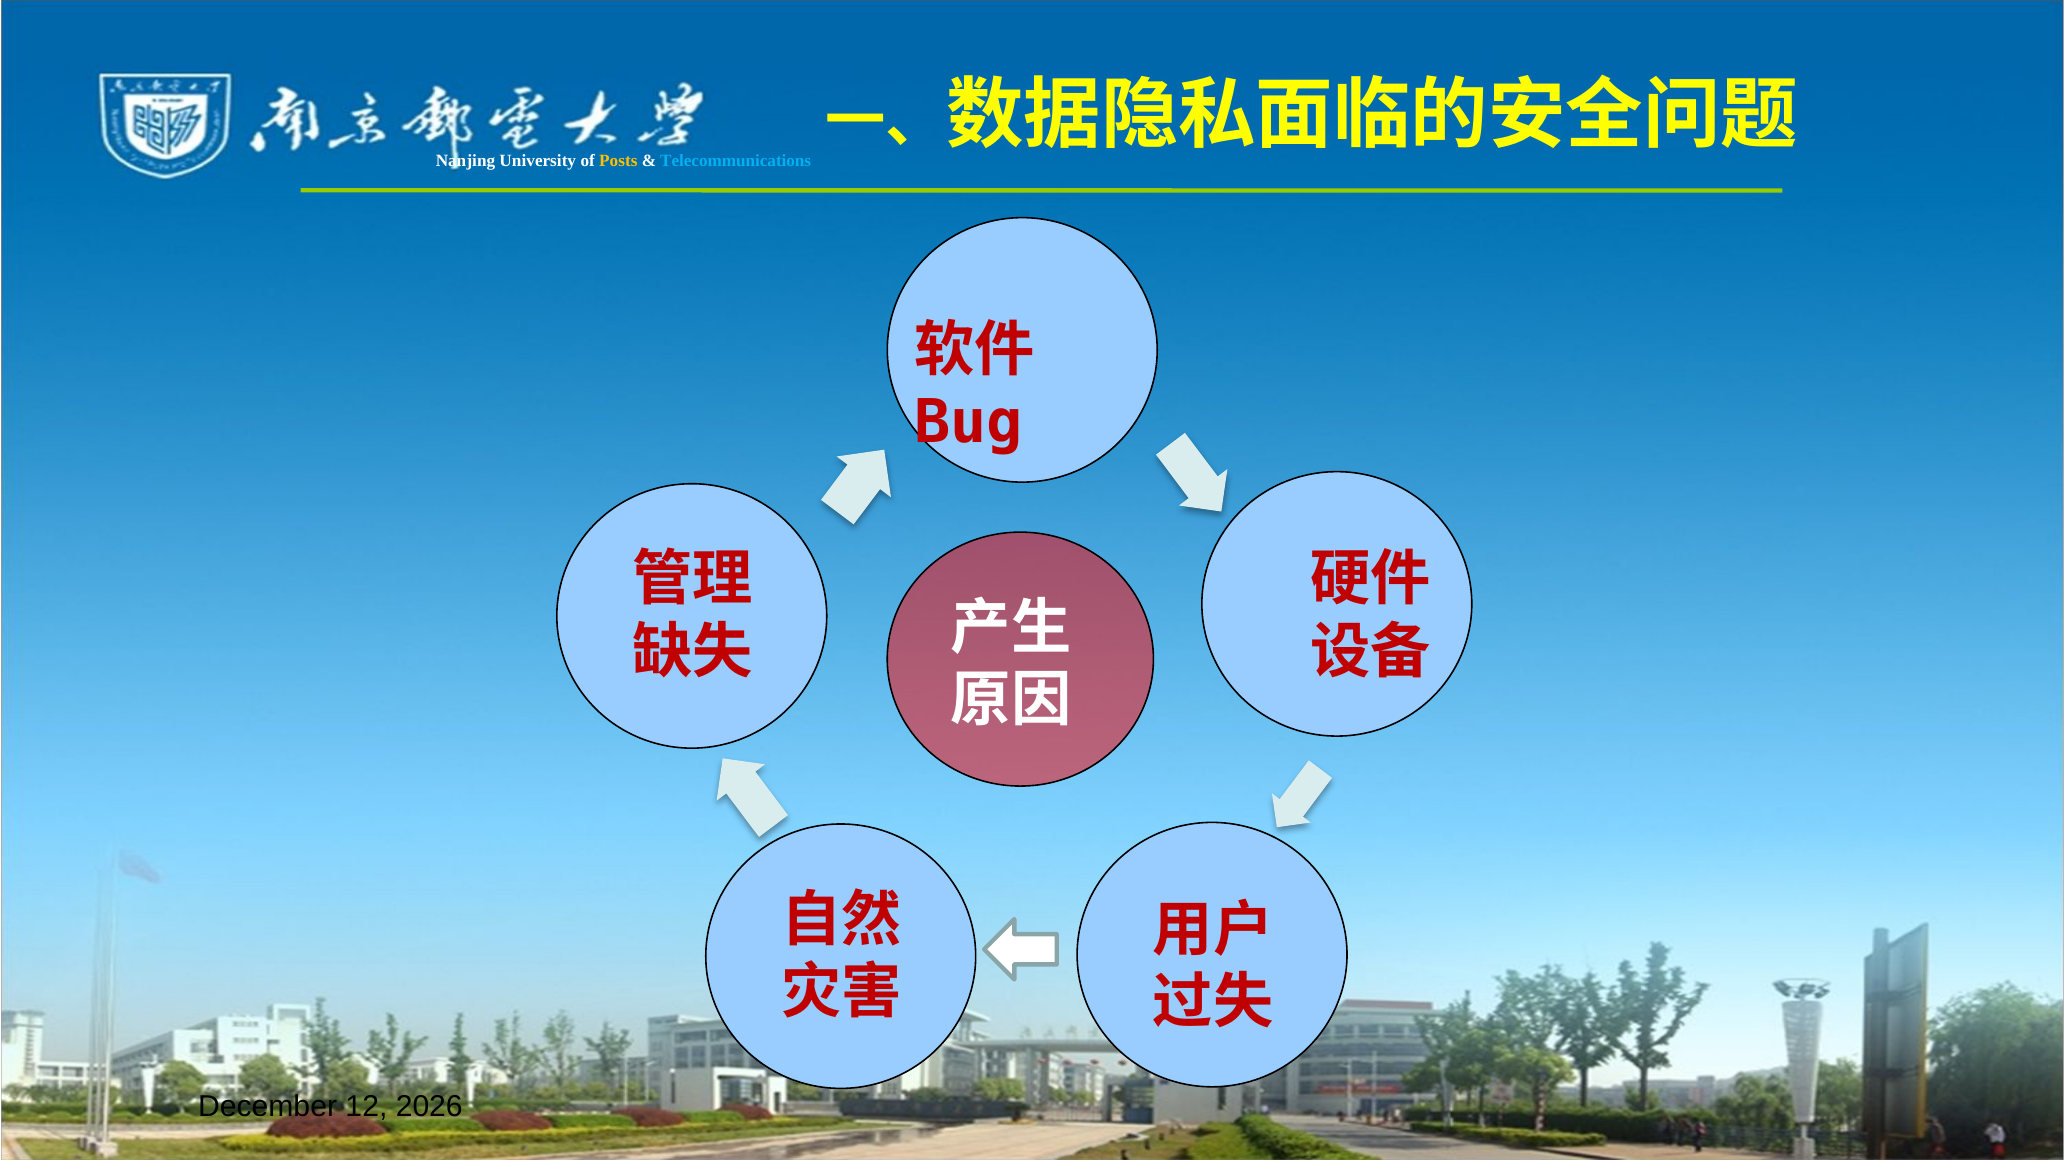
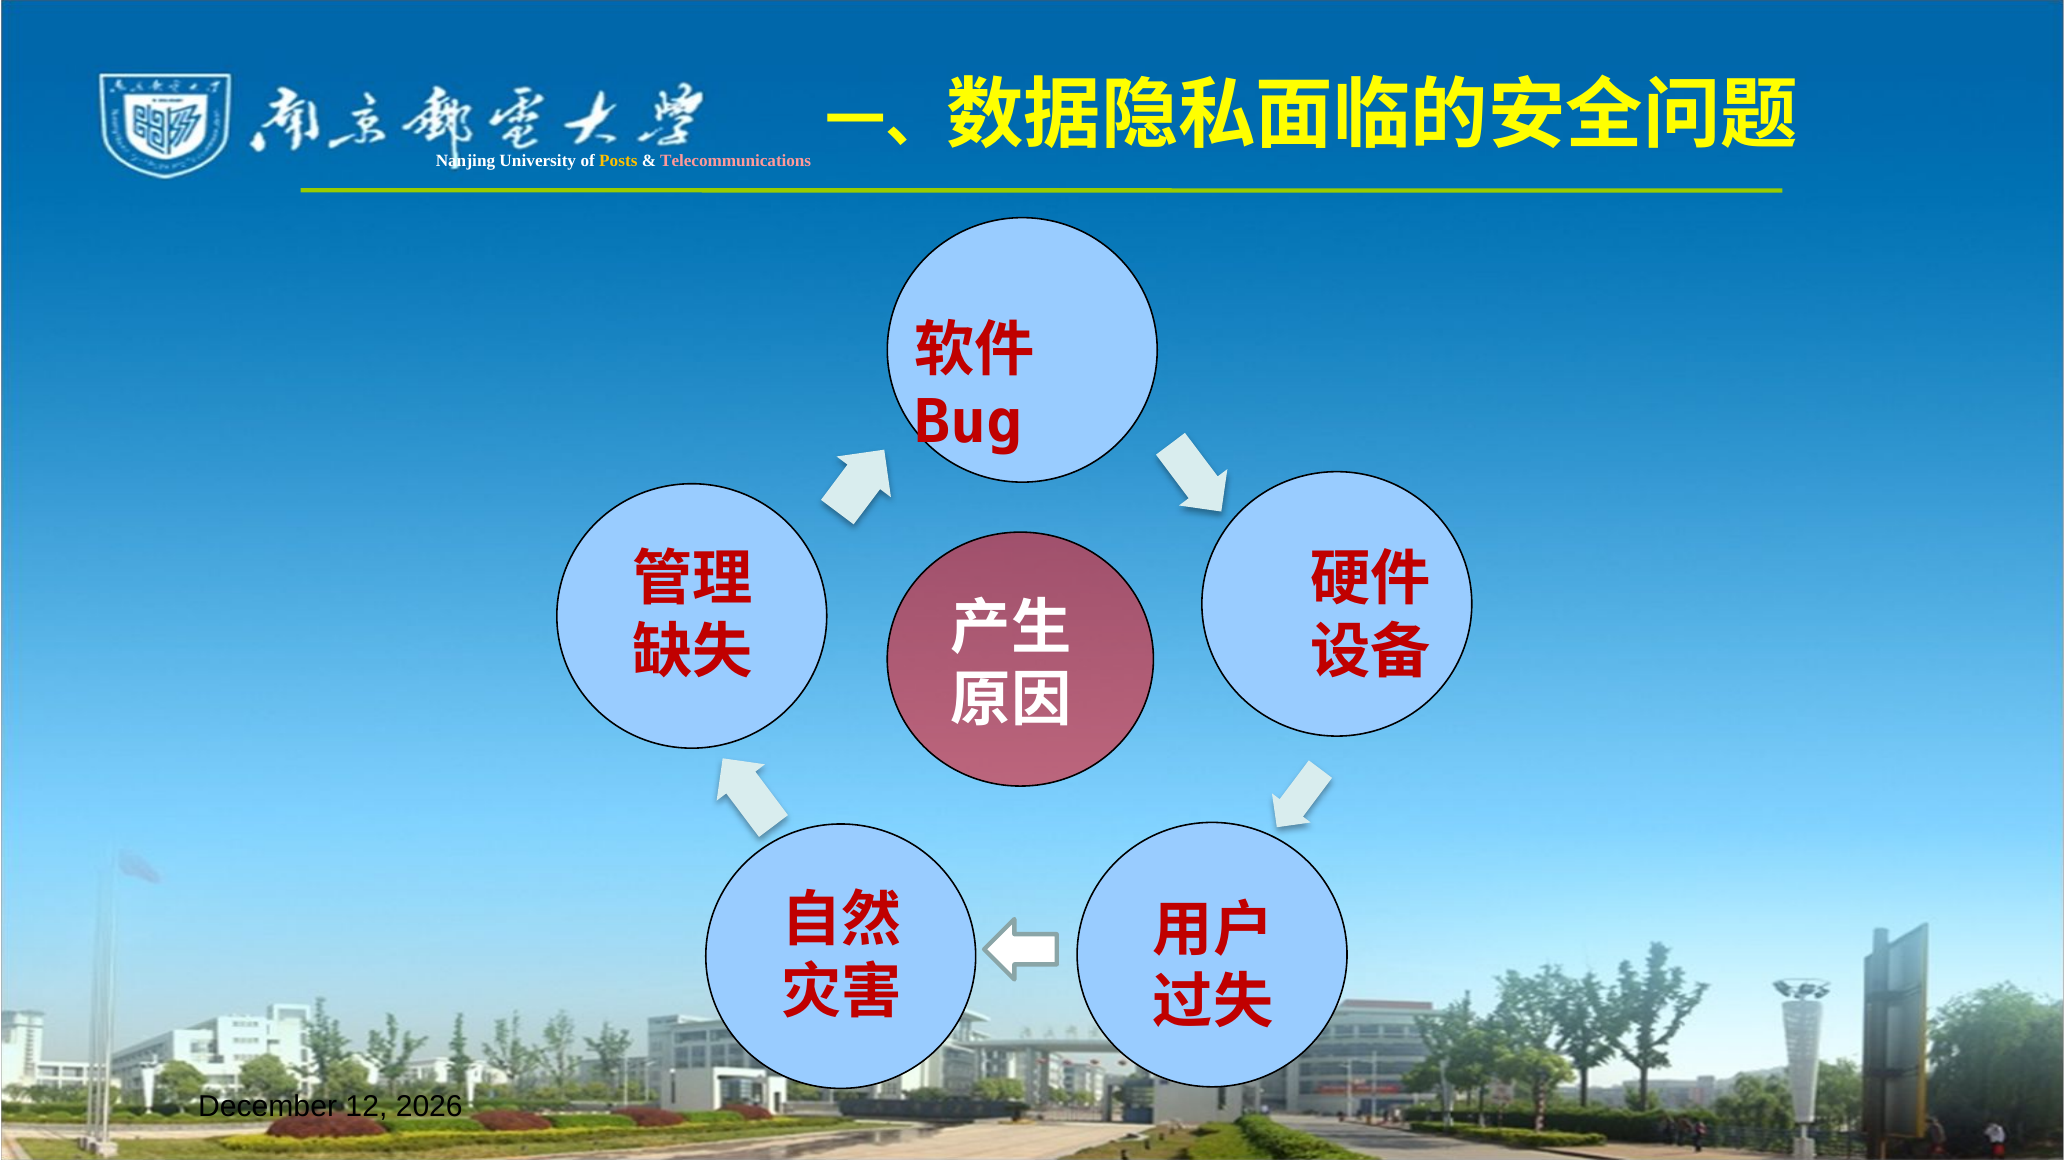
Telecommunications colour: light blue -> pink
